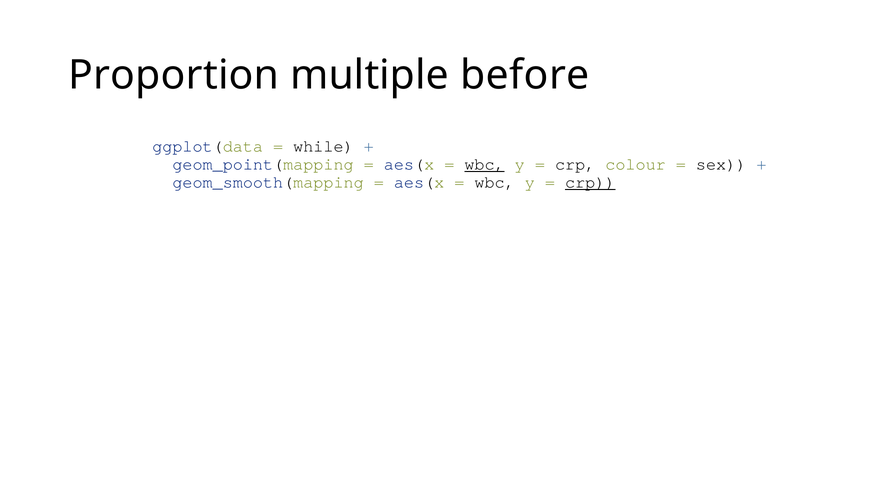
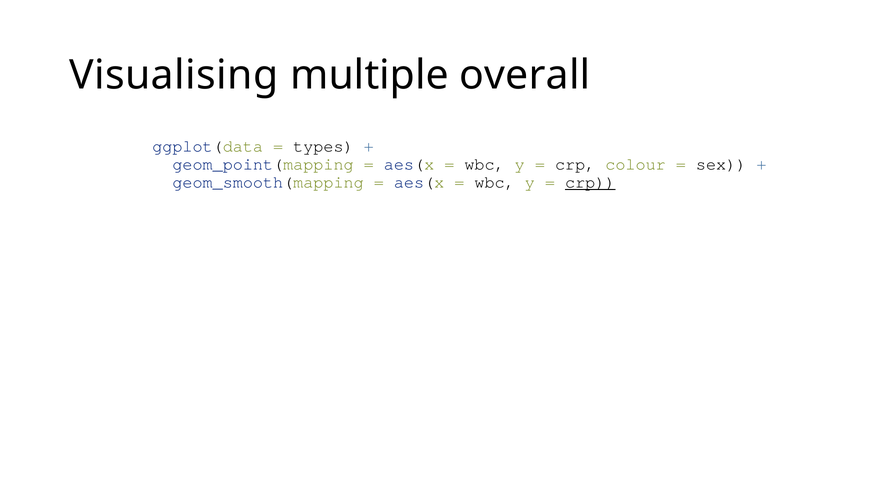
Proportion: Proportion -> Visualising
before: before -> overall
while: while -> types
wbc at (485, 164) underline: present -> none
